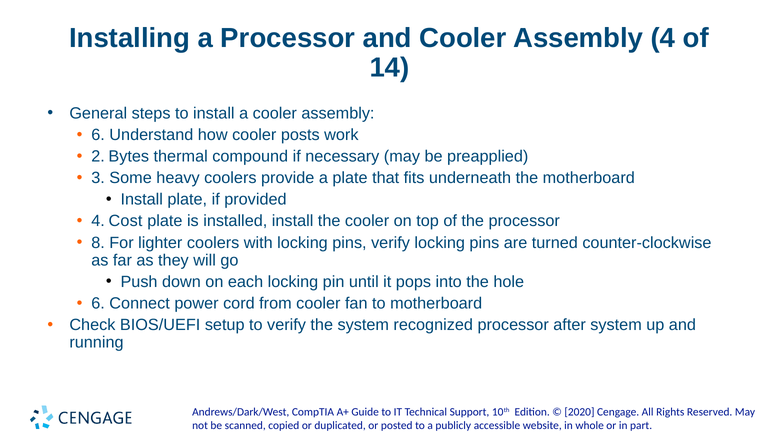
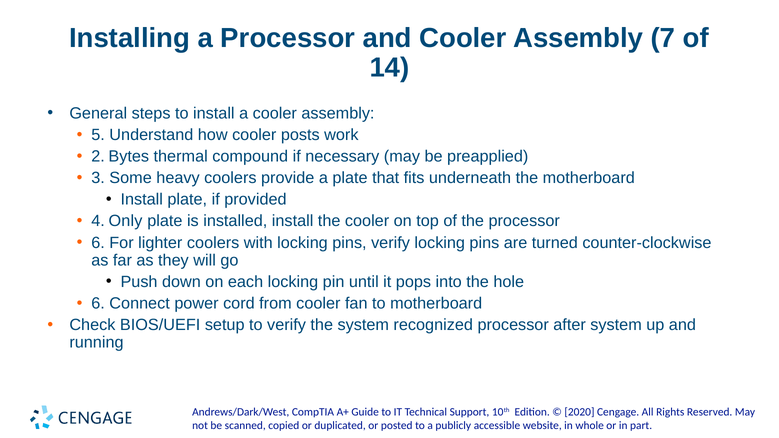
Assembly 4: 4 -> 7
6 at (98, 135): 6 -> 5
Cost: Cost -> Only
8 at (98, 243): 8 -> 6
